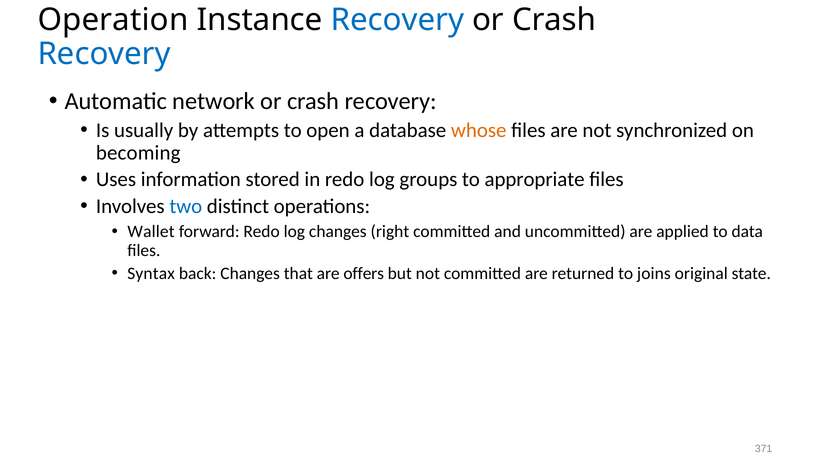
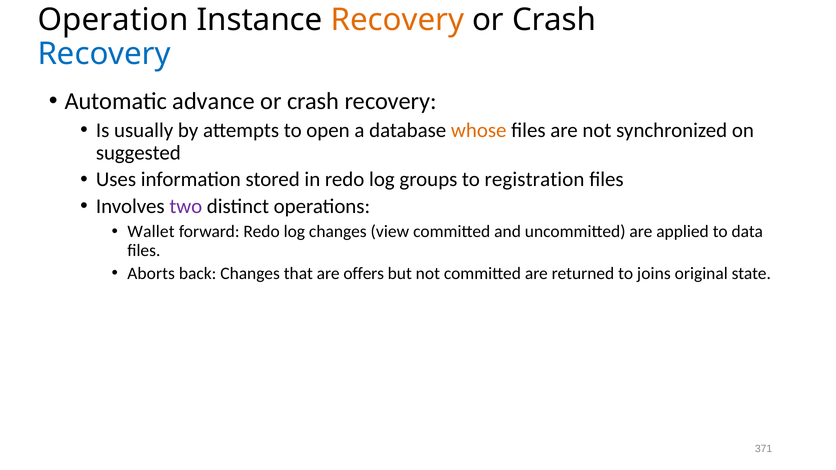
Recovery at (397, 20) colour: blue -> orange
network: network -> advance
becoming: becoming -> suggested
appropriate: appropriate -> registration
two colour: blue -> purple
right: right -> view
Syntax: Syntax -> Aborts
